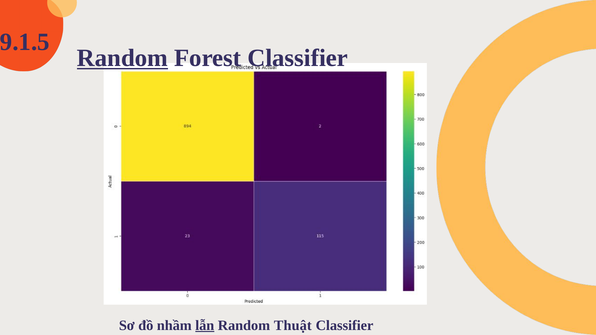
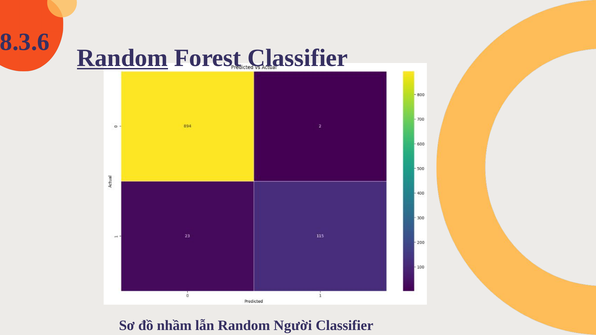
9.1.5: 9.1.5 -> 8.3.6
lẫn underline: present -> none
Thuật: Thuật -> Người
